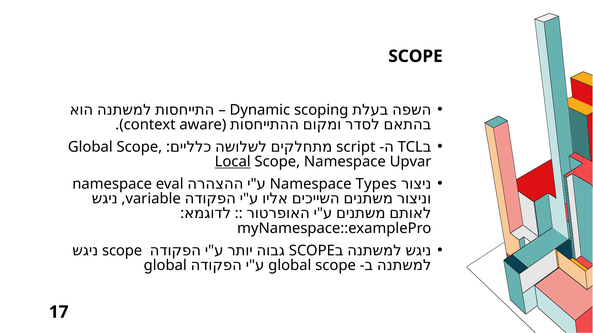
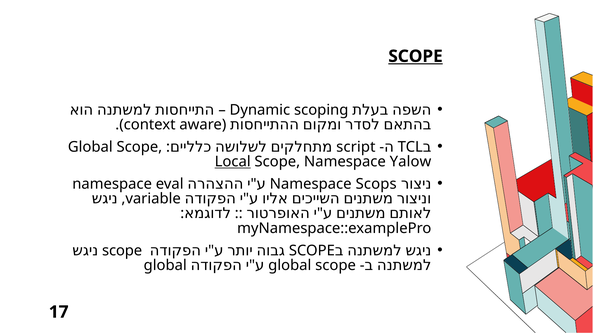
SCOPE at (416, 56) underline: none -> present
Upvar: Upvar -> Yalow
Types: Types -> Scops
